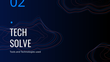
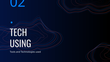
SOLVE: SOLVE -> USING
